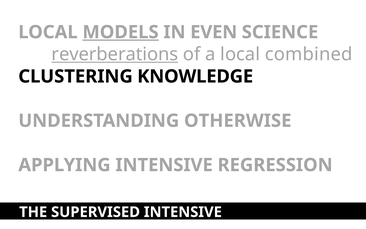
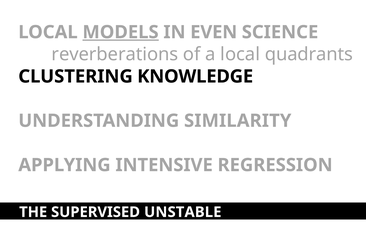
reverberations underline: present -> none
combined: combined -> quadrants
OTHERWISE: OTHERWISE -> SIMILARITY
SUPERVISED INTENSIVE: INTENSIVE -> UNSTABLE
